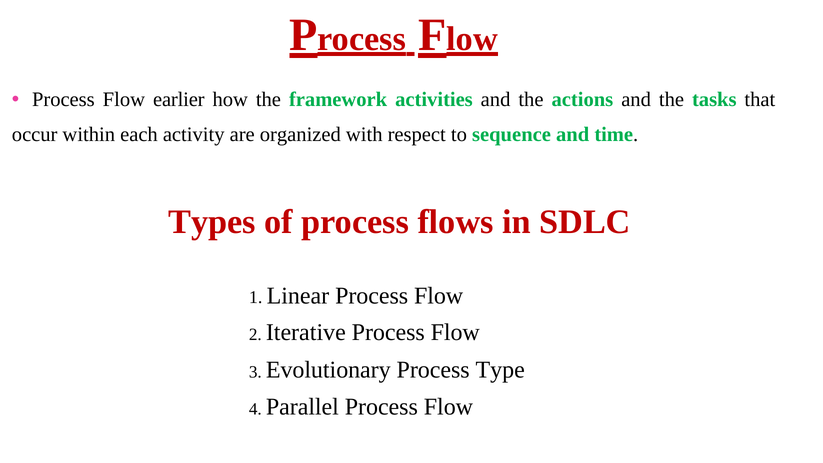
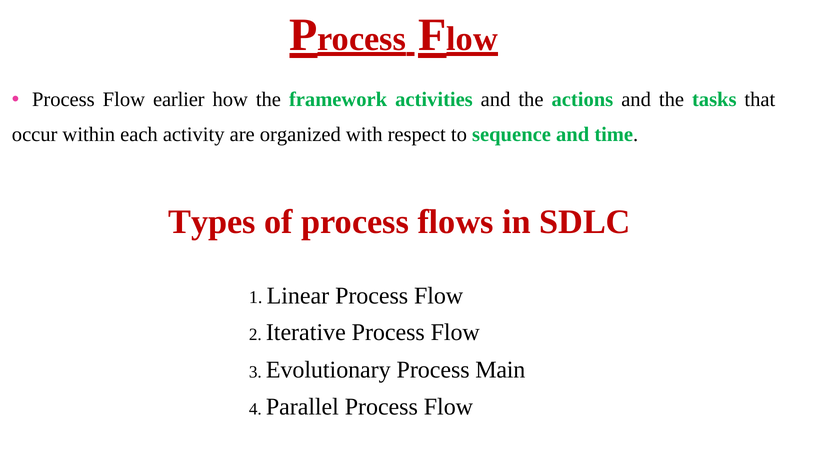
Type: Type -> Main
